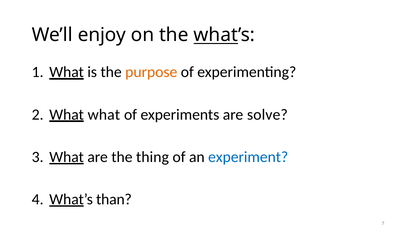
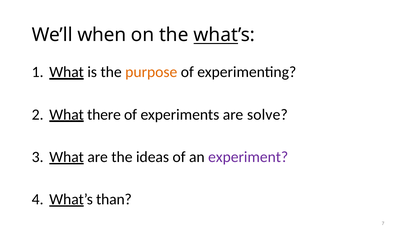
enjoy: enjoy -> when
what at (104, 115): what -> there
thing: thing -> ideas
experiment colour: blue -> purple
